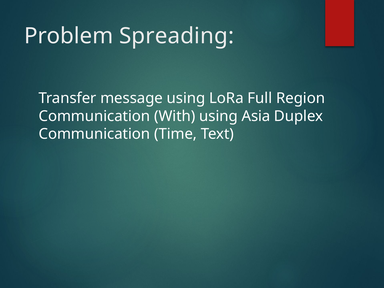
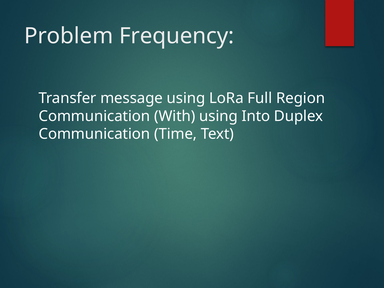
Spreading: Spreading -> Frequency
Asia: Asia -> Into
